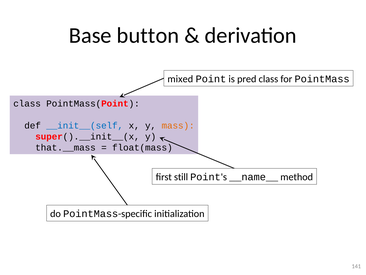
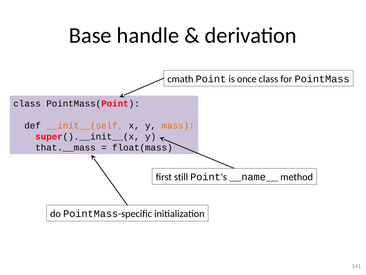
button: button -> handle
mixed: mixed -> cmath
pred: pred -> once
__init__(self colour: blue -> orange
